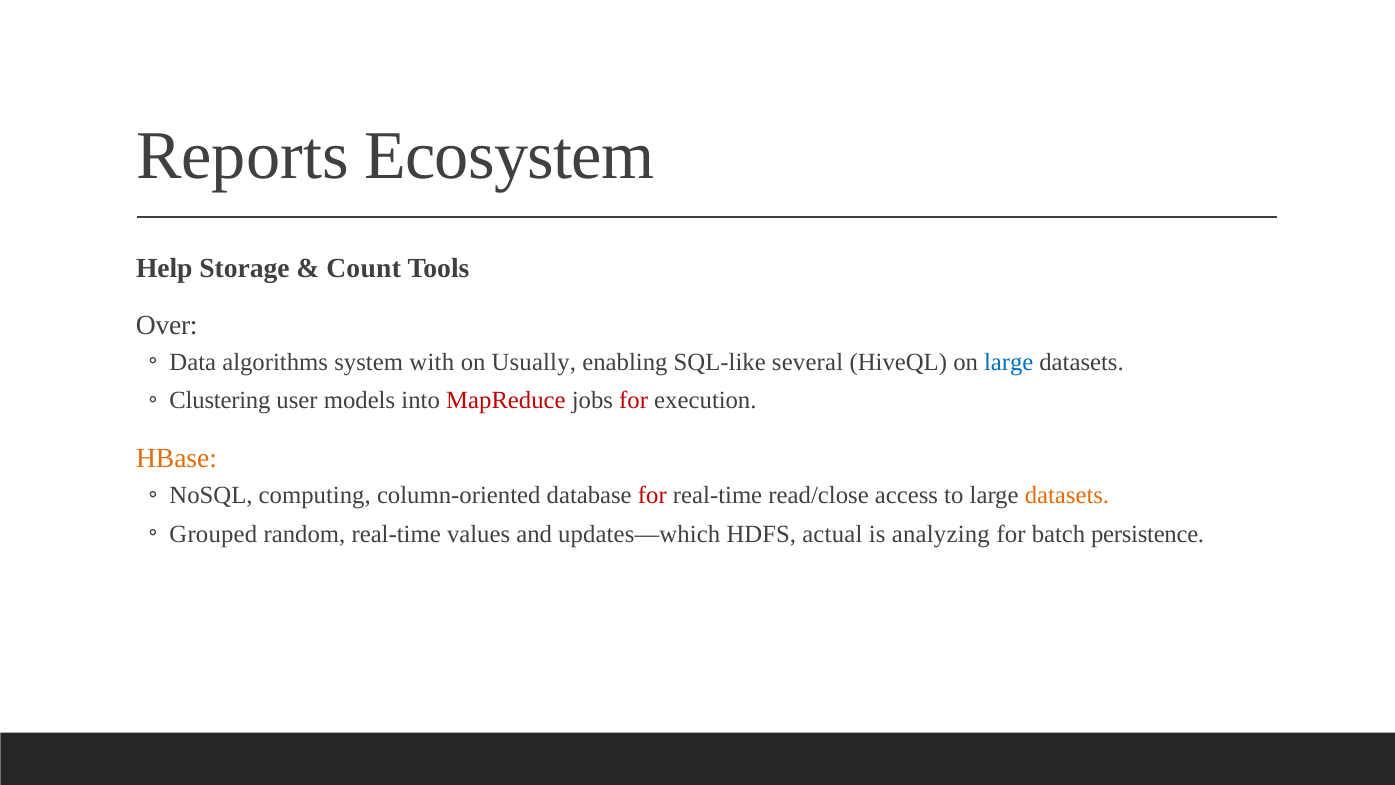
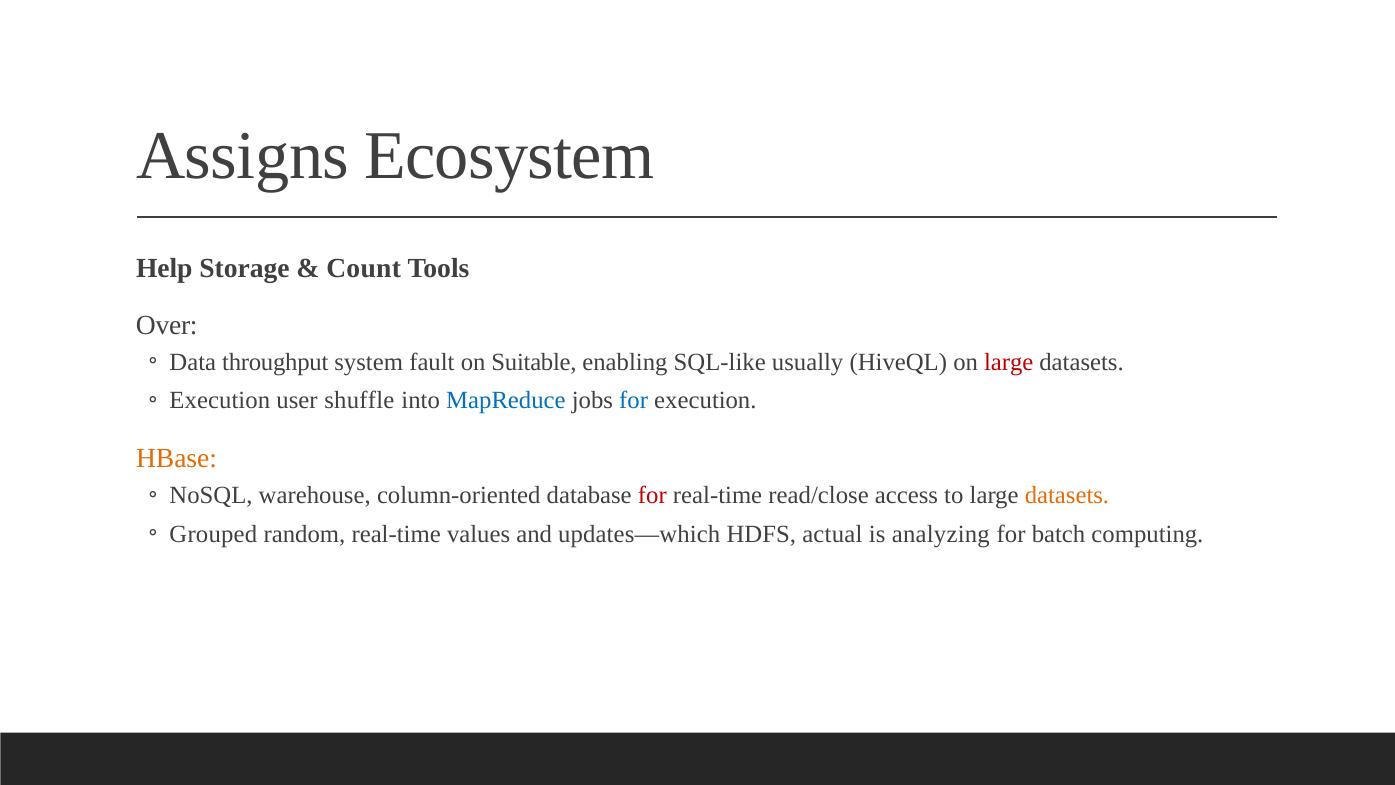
Reports: Reports -> Assigns
algorithms: algorithms -> throughput
with: with -> fault
Usually: Usually -> Suitable
several: several -> usually
large at (1009, 362) colour: blue -> red
Clustering at (220, 400): Clustering -> Execution
models: models -> shuffle
MapReduce colour: red -> blue
for at (634, 400) colour: red -> blue
computing: computing -> warehouse
persistence: persistence -> computing
